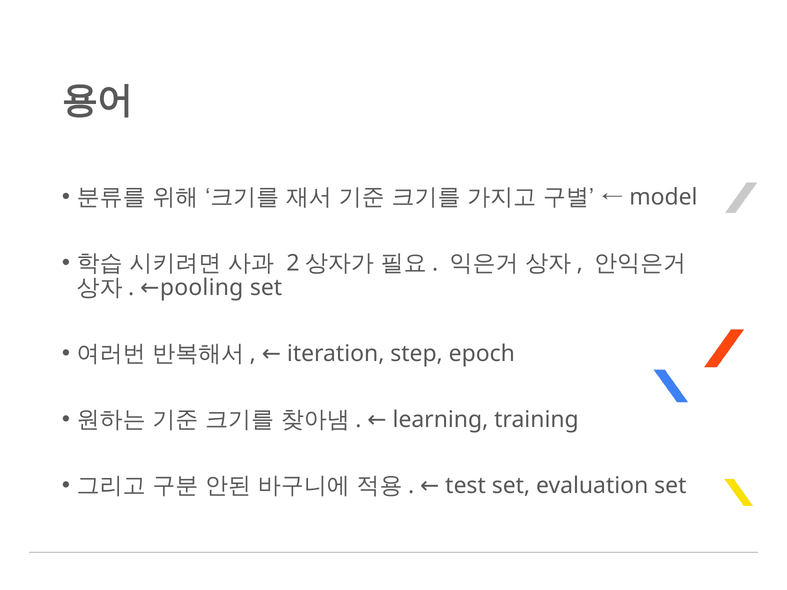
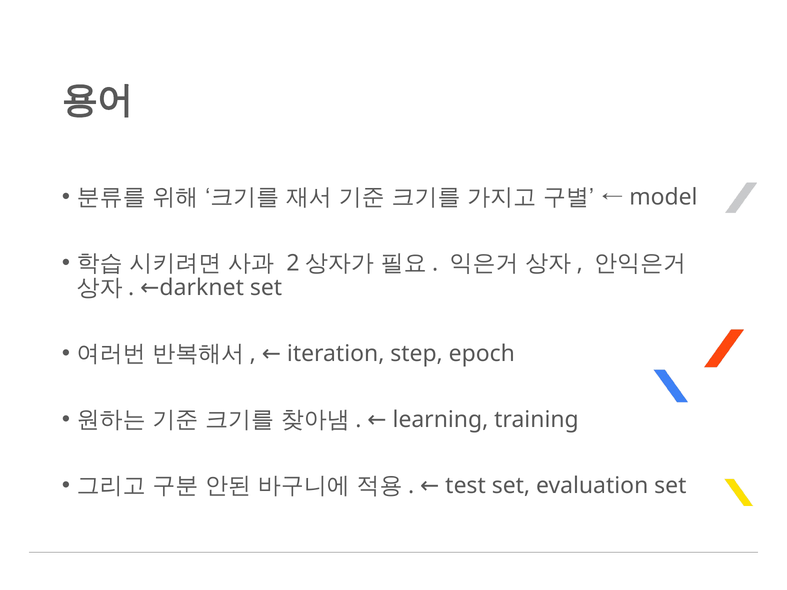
pooling: pooling -> darknet
